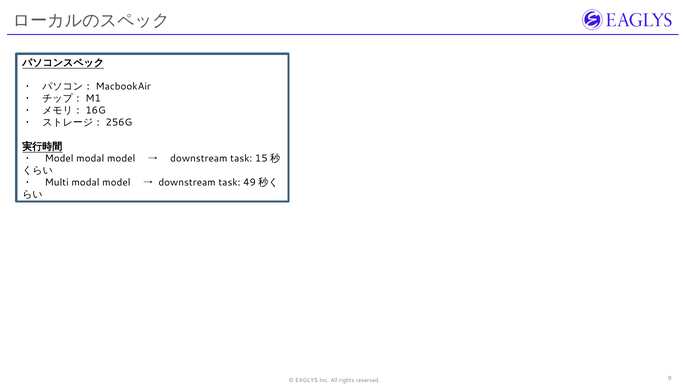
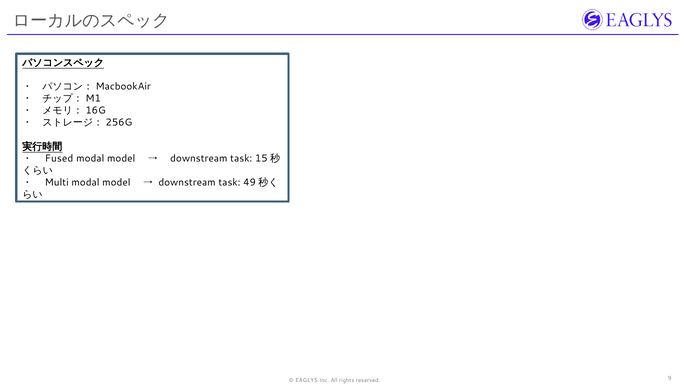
Model at (59, 158): Model -> Fused
